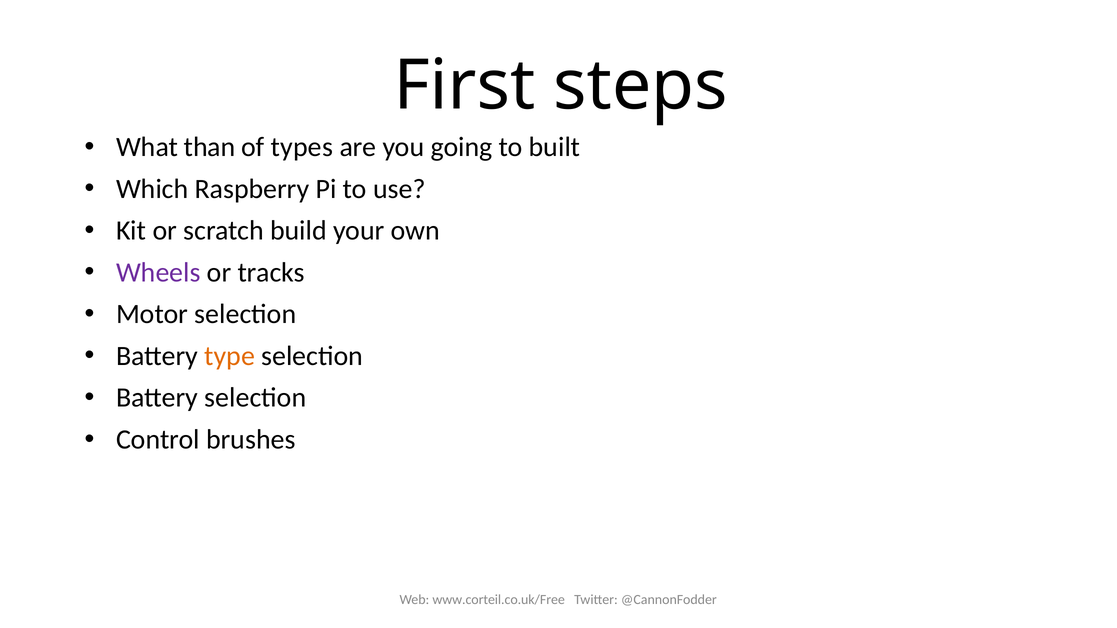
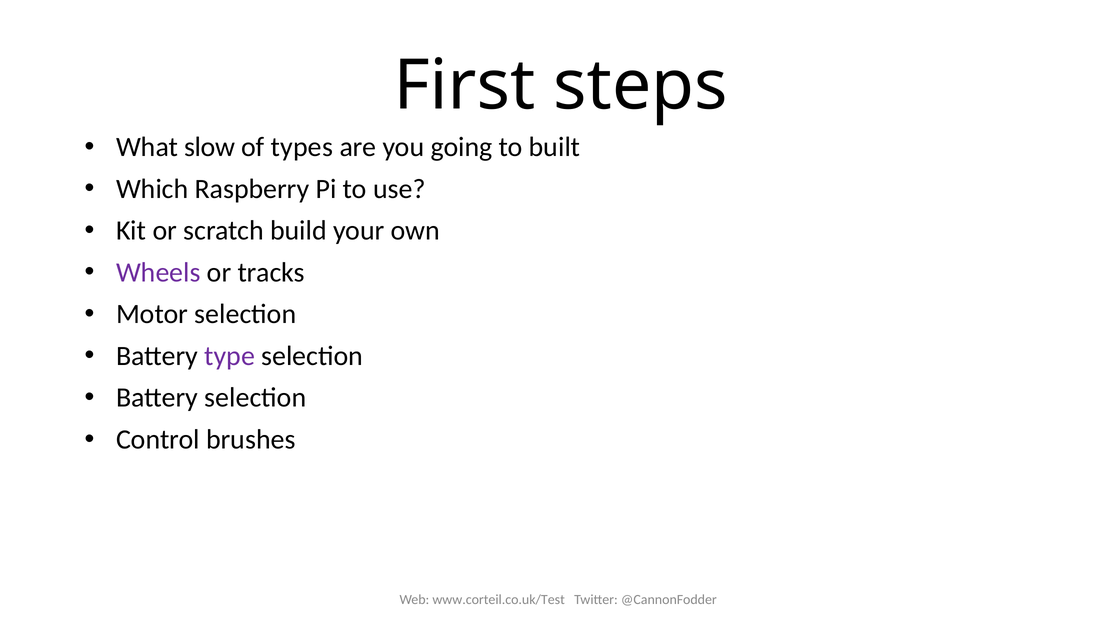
than: than -> slow
type colour: orange -> purple
www.corteil.co.uk/Free: www.corteil.co.uk/Free -> www.corteil.co.uk/Test
